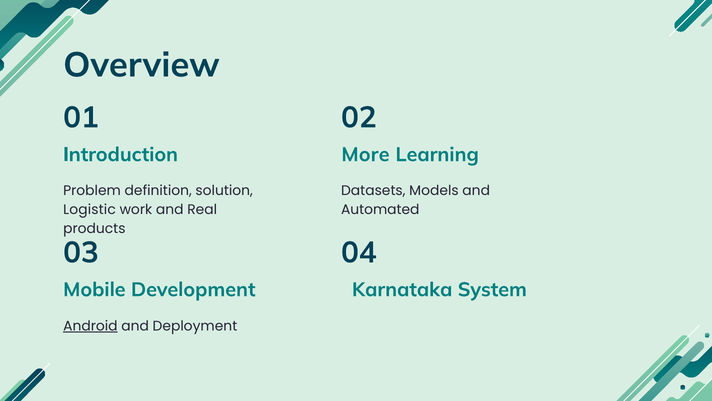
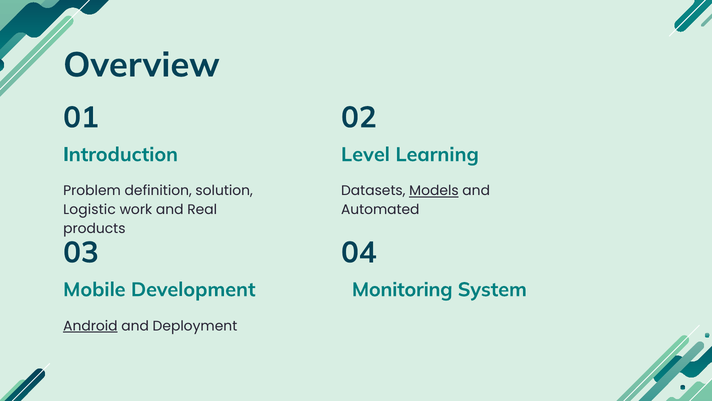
More: More -> Level
Models underline: none -> present
Karnataka: Karnataka -> Monitoring
